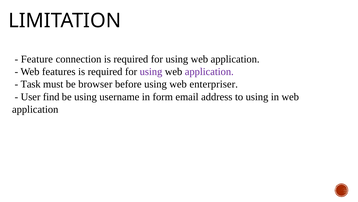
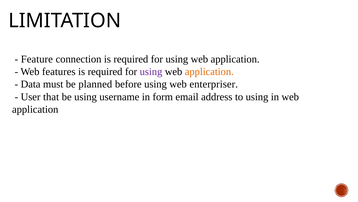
application at (209, 71) colour: purple -> orange
Task: Task -> Data
browser: browser -> planned
find: find -> that
